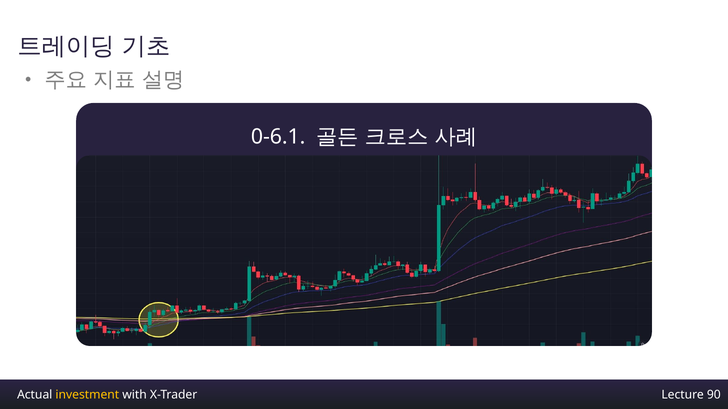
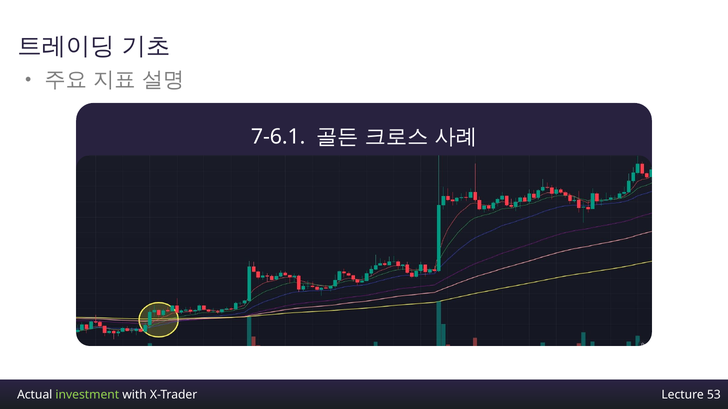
0-6.1: 0-6.1 -> 7-6.1
investment colour: yellow -> light green
90: 90 -> 53
